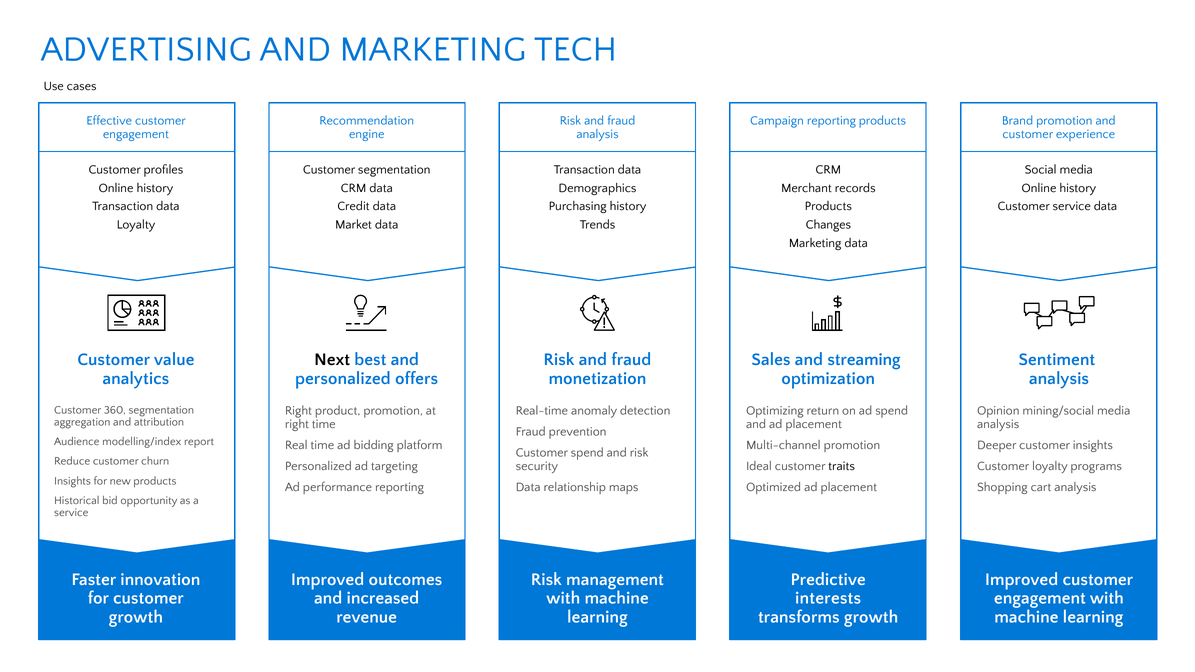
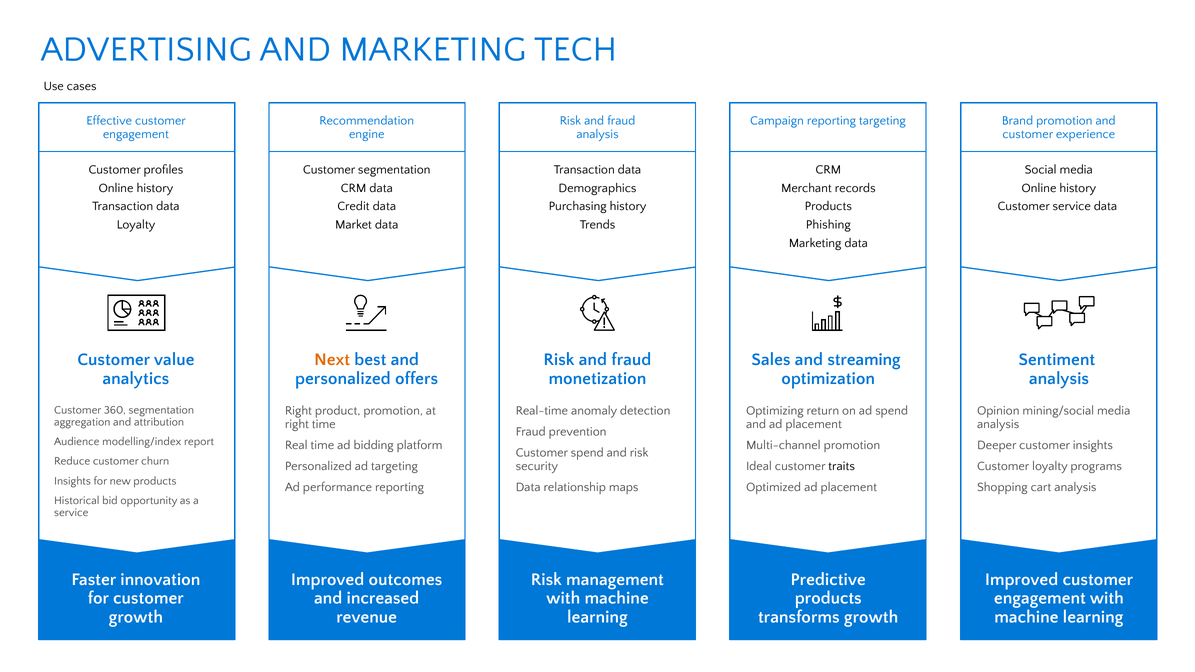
reporting products: products -> targeting
Changes: Changes -> Phishing
Next colour: black -> orange
interests at (828, 598): interests -> products
